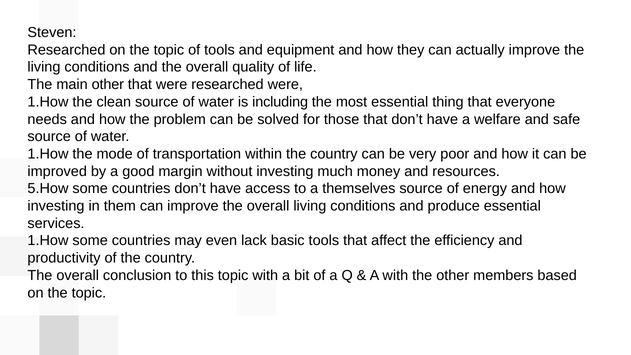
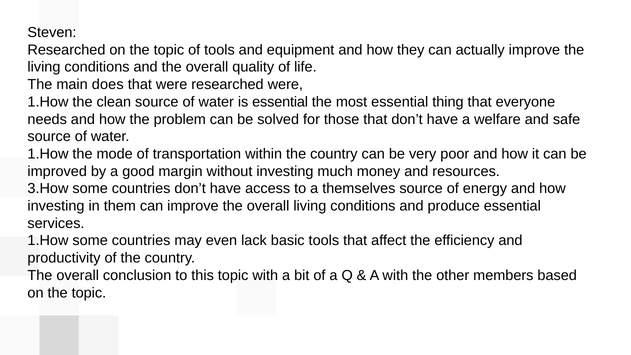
main other: other -> does
is including: including -> essential
5.How: 5.How -> 3.How
